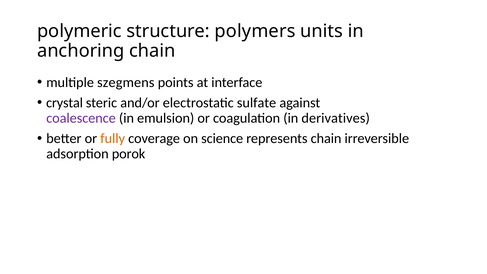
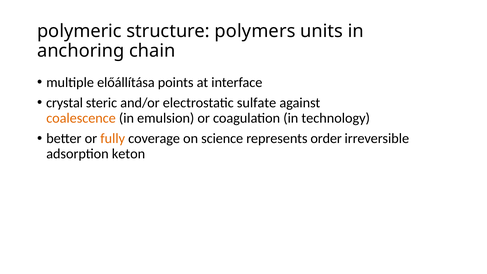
szegmens: szegmens -> előállítása
coalescence colour: purple -> orange
derivatives: derivatives -> technology
represents chain: chain -> order
porok: porok -> keton
